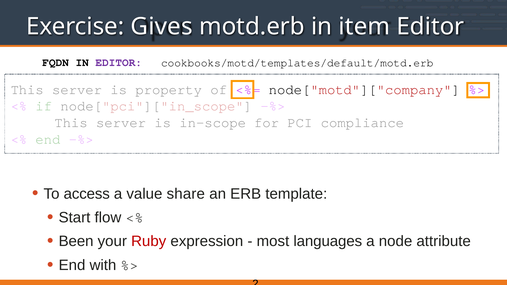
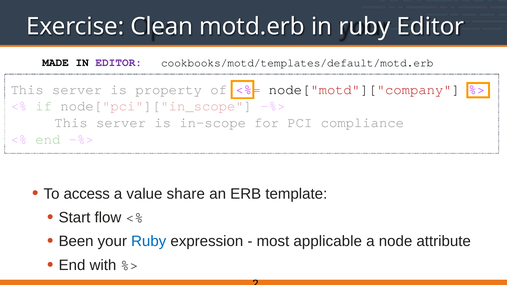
Gives: Gives -> Clean
in item: item -> ruby
FQDN: FQDN -> MADE
Ruby at (149, 241) colour: red -> blue
languages: languages -> applicable
